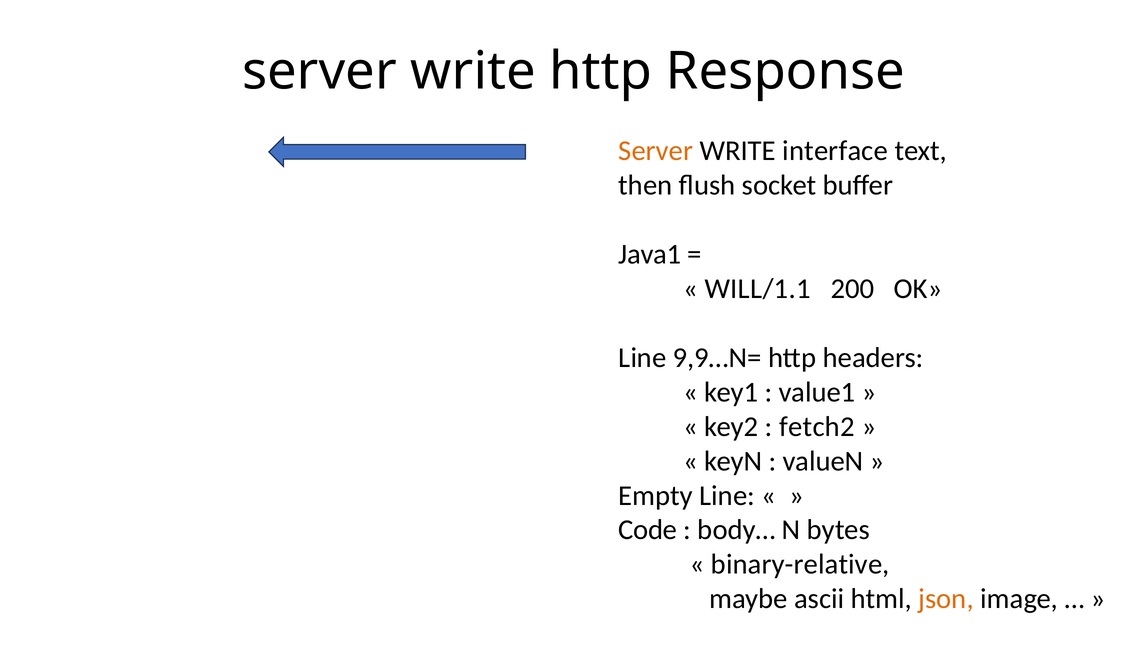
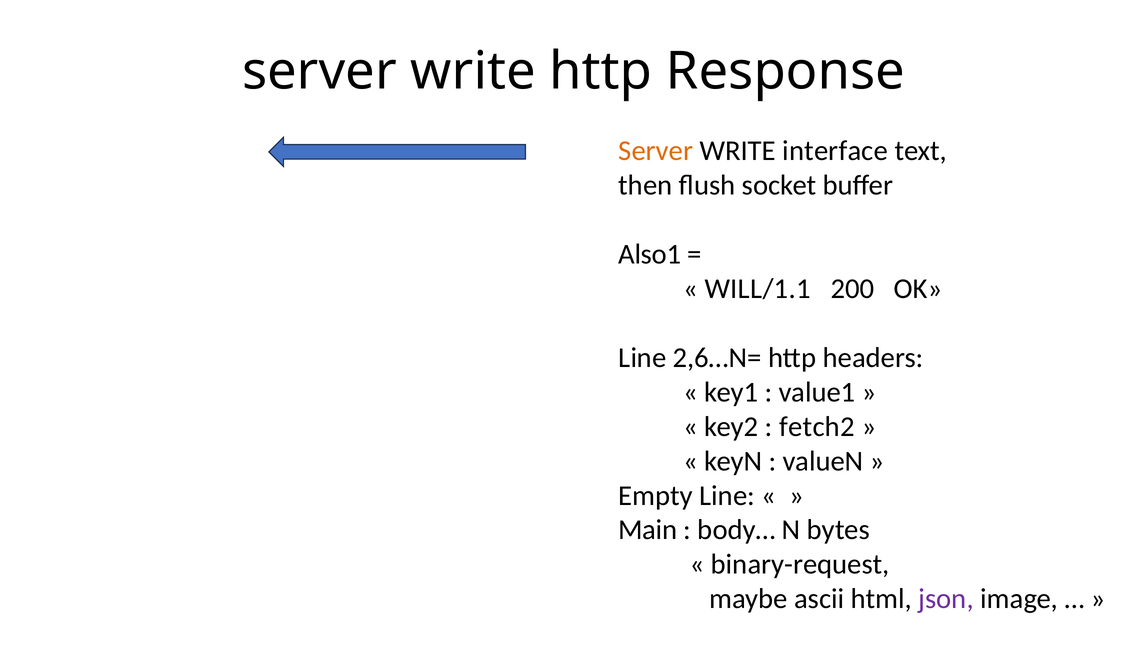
Java1: Java1 -> Also1
9,9…N=: 9,9…N= -> 2,6…N=
Code: Code -> Main
binary-relative: binary-relative -> binary-request
json colour: orange -> purple
